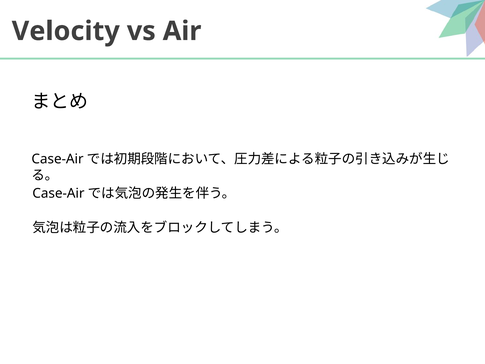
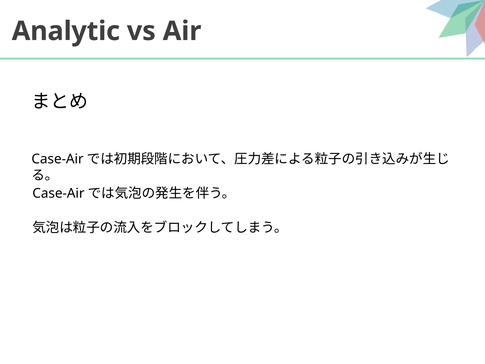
Velocity: Velocity -> Analytic
